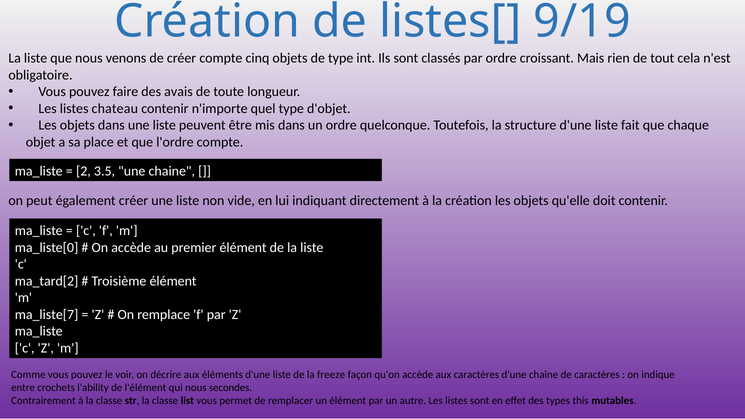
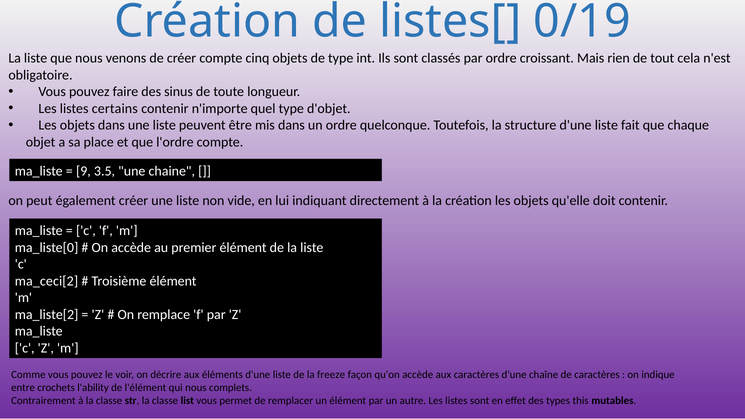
9/19: 9/19 -> 0/19
avais: avais -> sinus
chateau: chateau -> certains
2: 2 -> 9
ma_tard[2: ma_tard[2 -> ma_ceci[2
ma_liste[7: ma_liste[7 -> ma_liste[2
secondes: secondes -> complets
